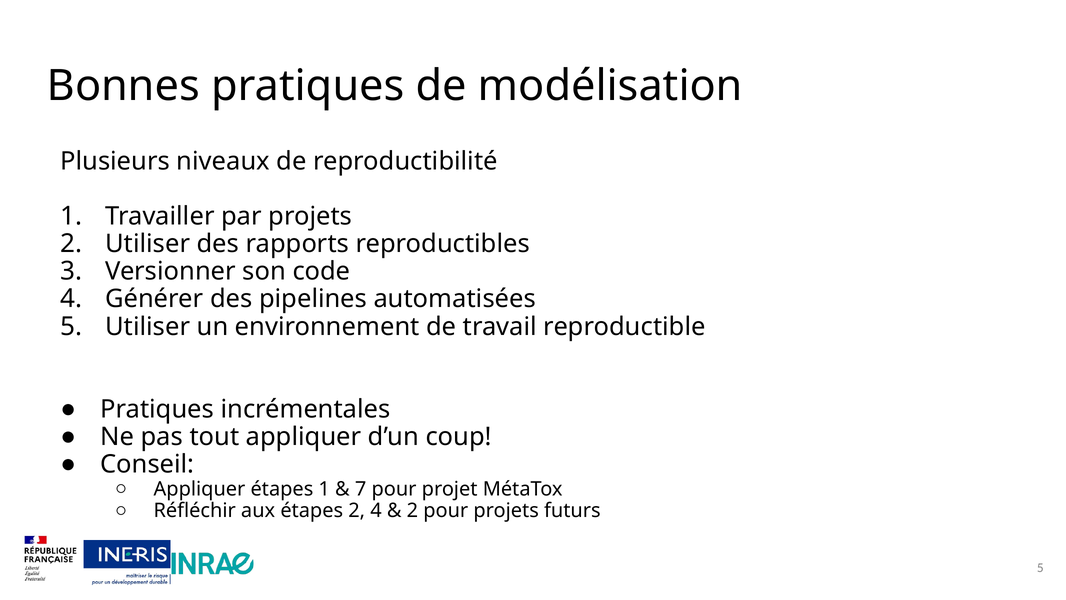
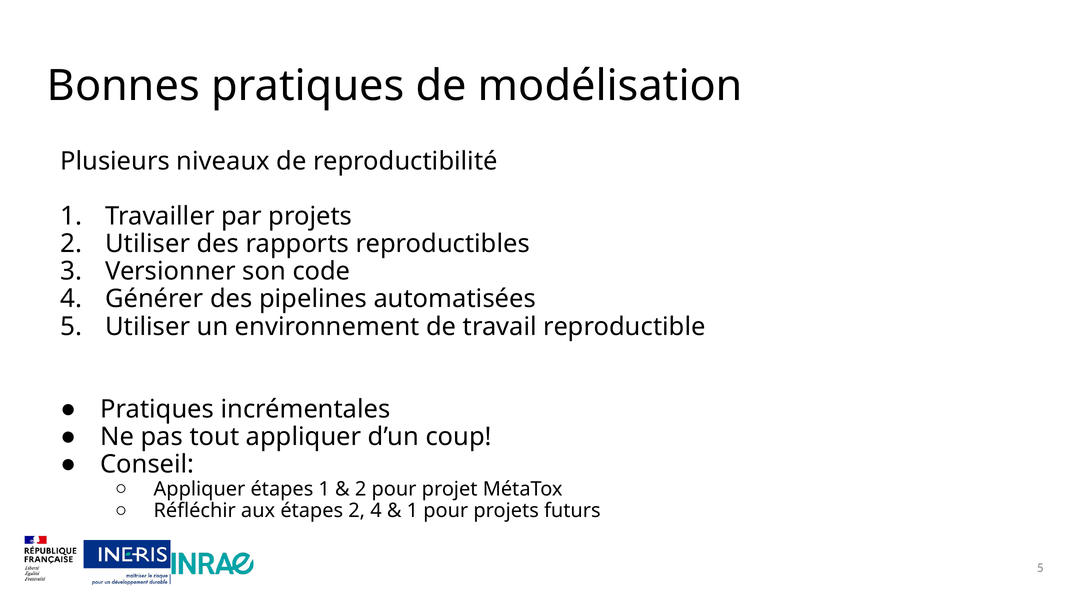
7 at (361, 489): 7 -> 2
2 at (412, 510): 2 -> 1
